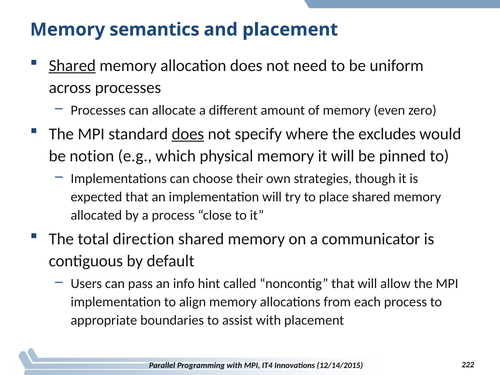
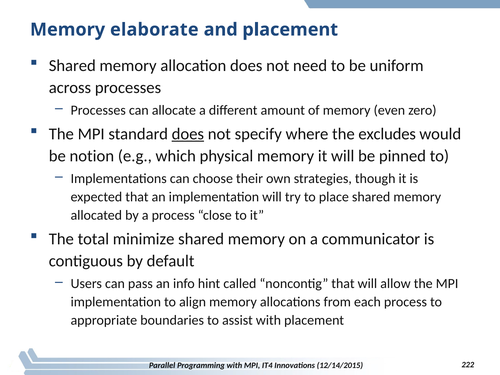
semantics: semantics -> elaborate
Shared at (72, 66) underline: present -> none
direction: direction -> minimize
